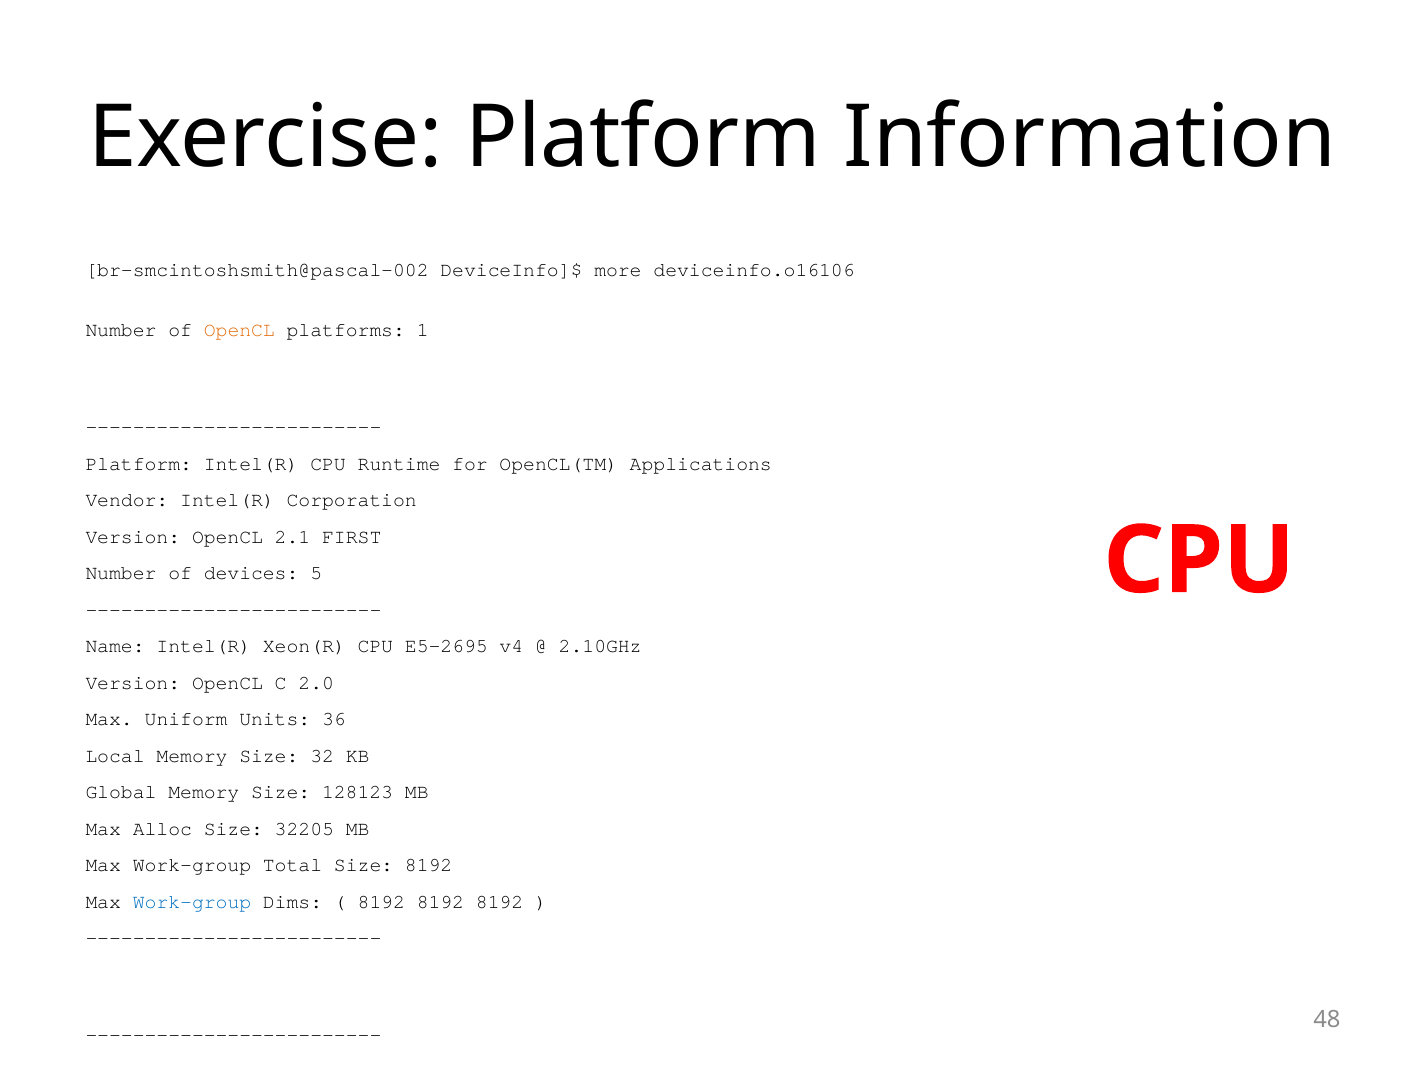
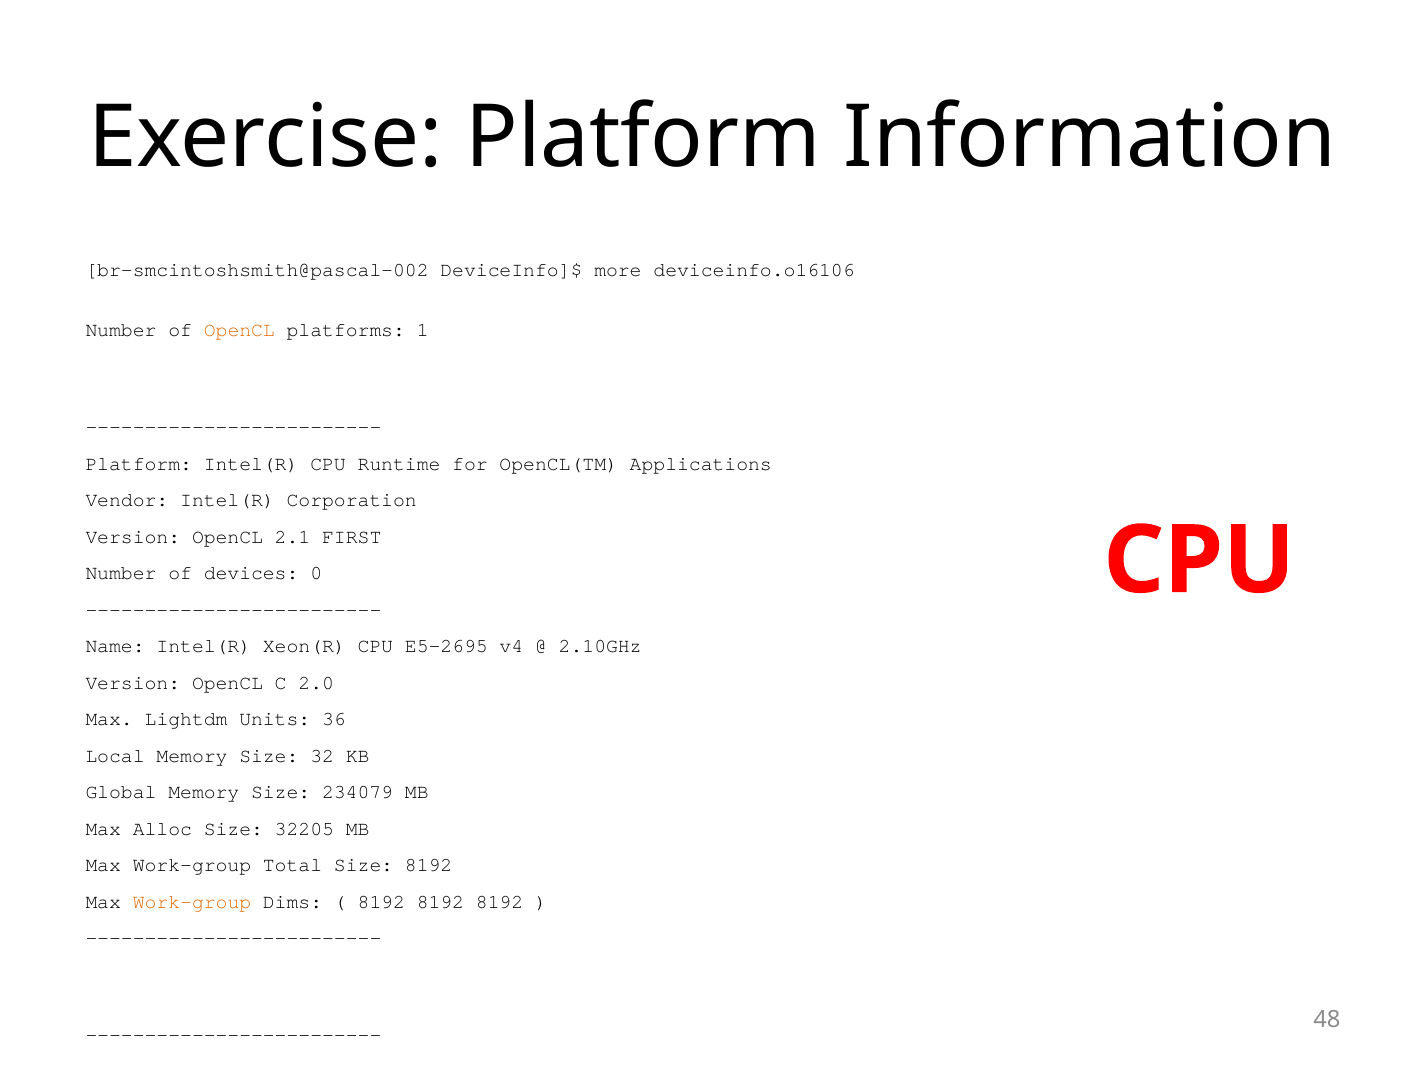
5: 5 -> 0
Uniform: Uniform -> Lightdm
128123: 128123 -> 234079
Work-group at (192, 901) colour: blue -> orange
